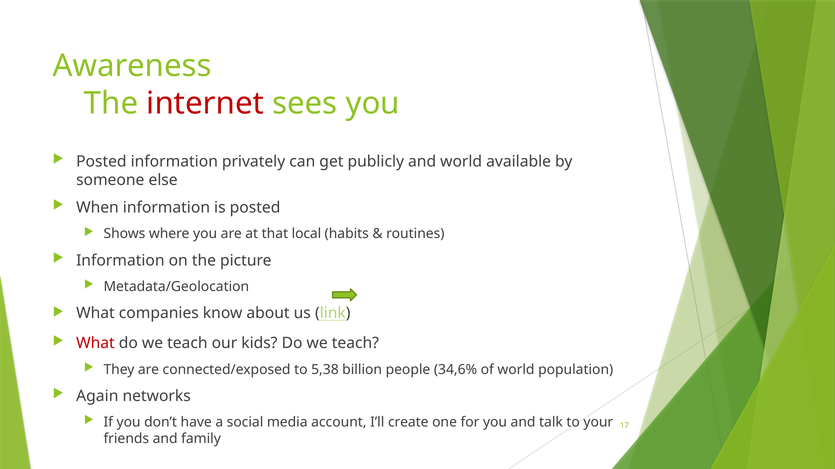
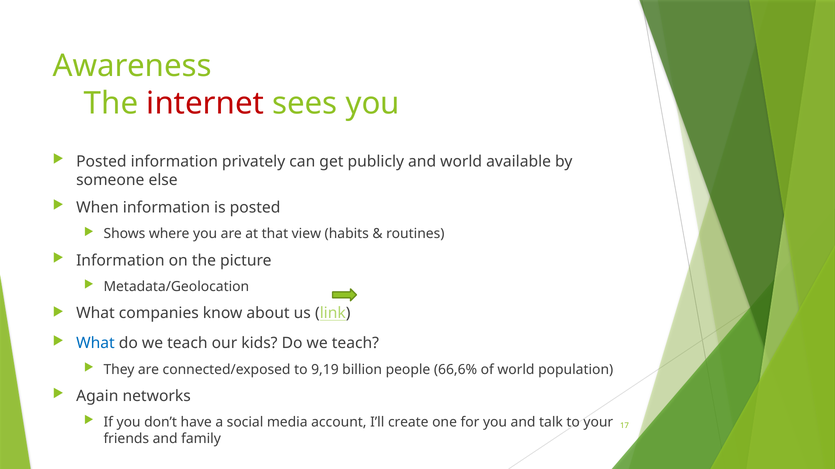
local: local -> view
What at (95, 344) colour: red -> blue
5,38: 5,38 -> 9,19
34,6%: 34,6% -> 66,6%
